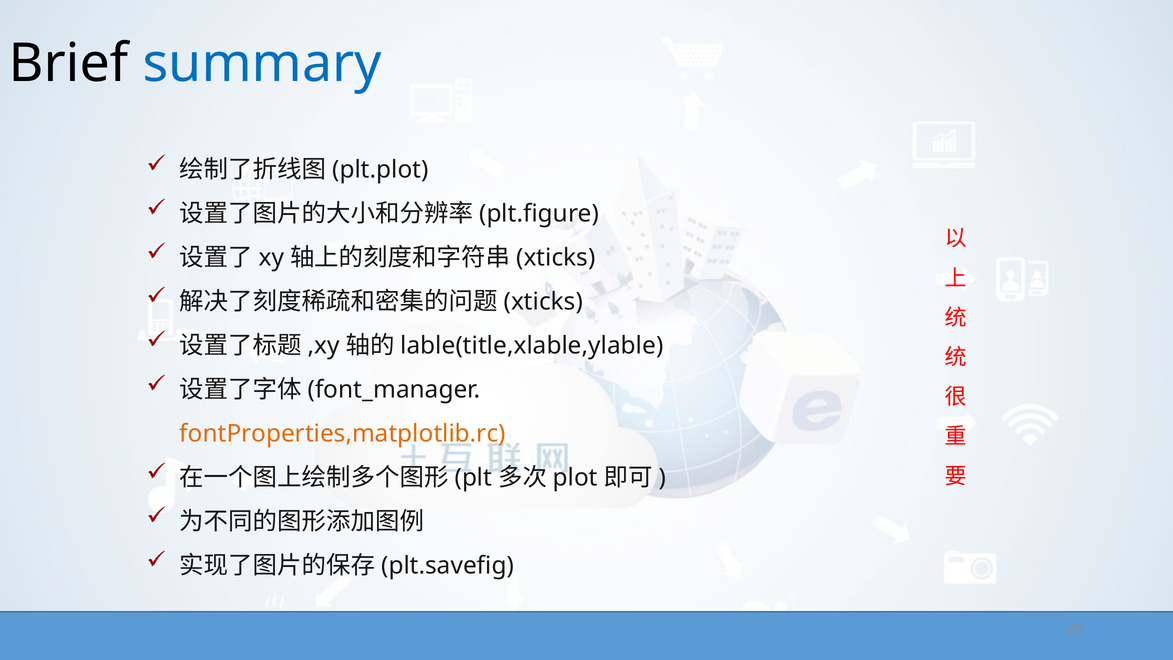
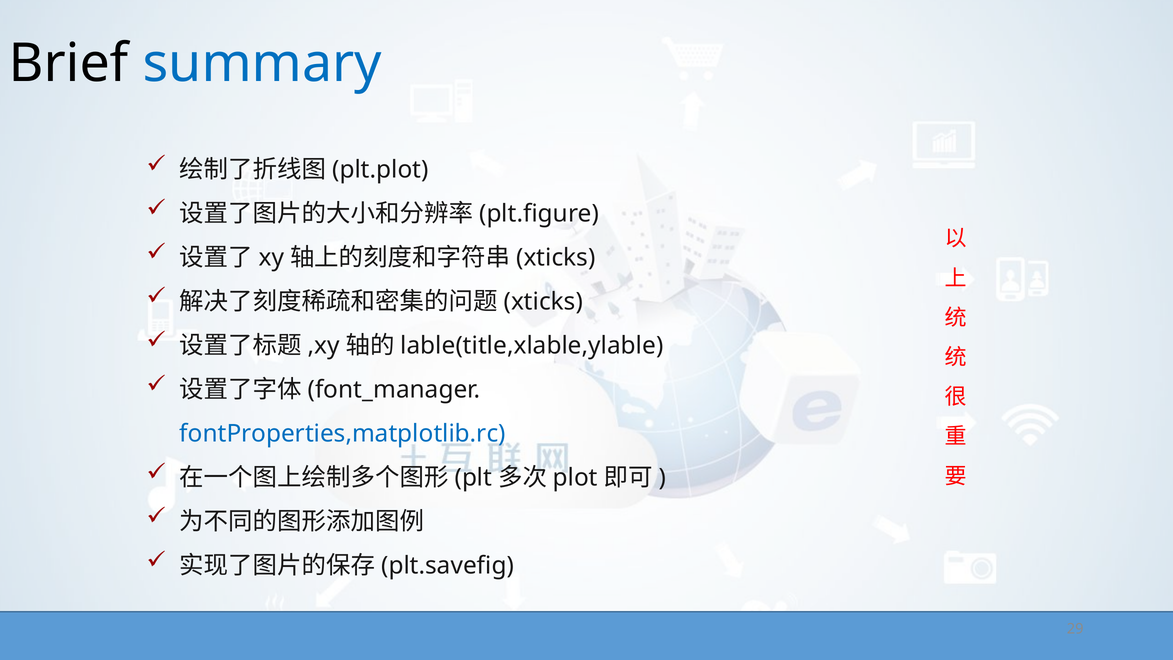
fontProperties,matplotlib.rc colour: orange -> blue
